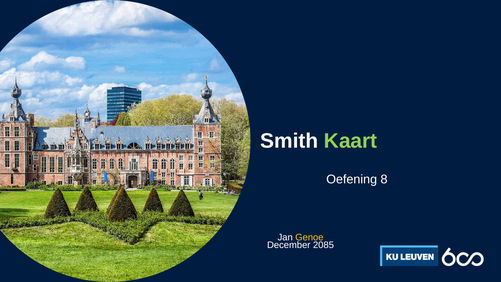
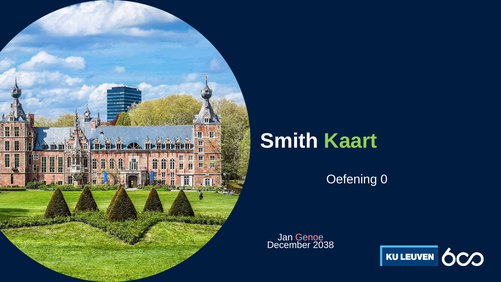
8: 8 -> 0
Genoe colour: yellow -> pink
2085: 2085 -> 2038
